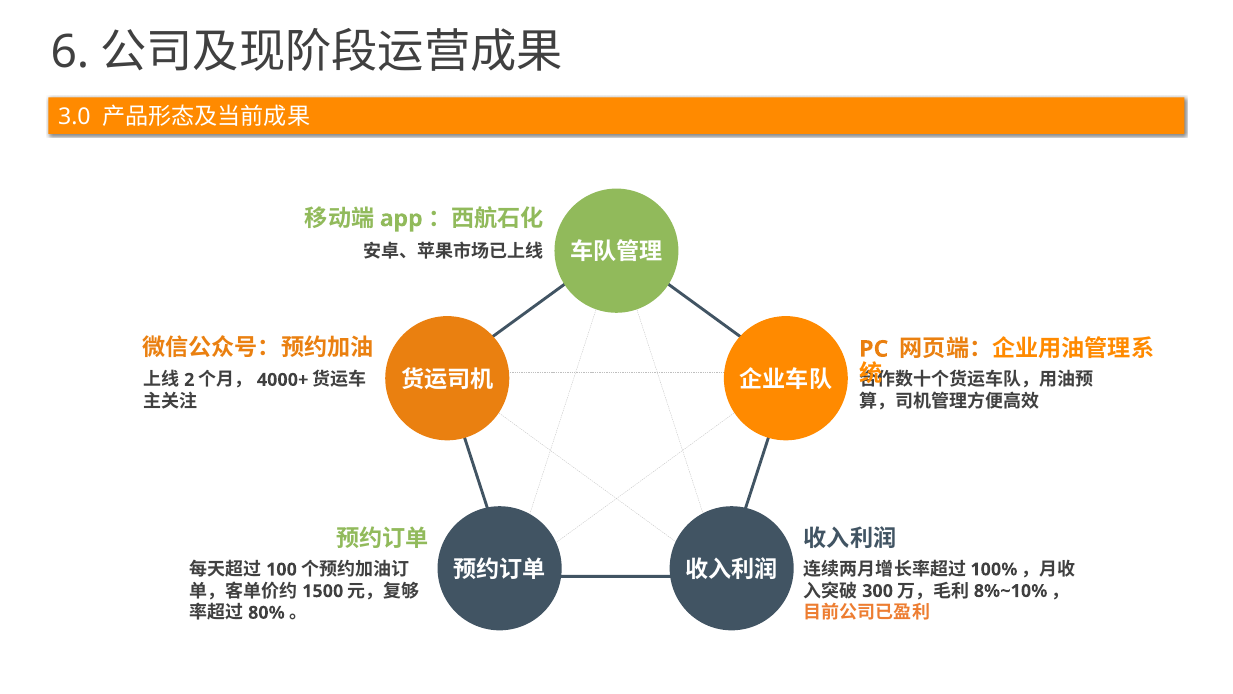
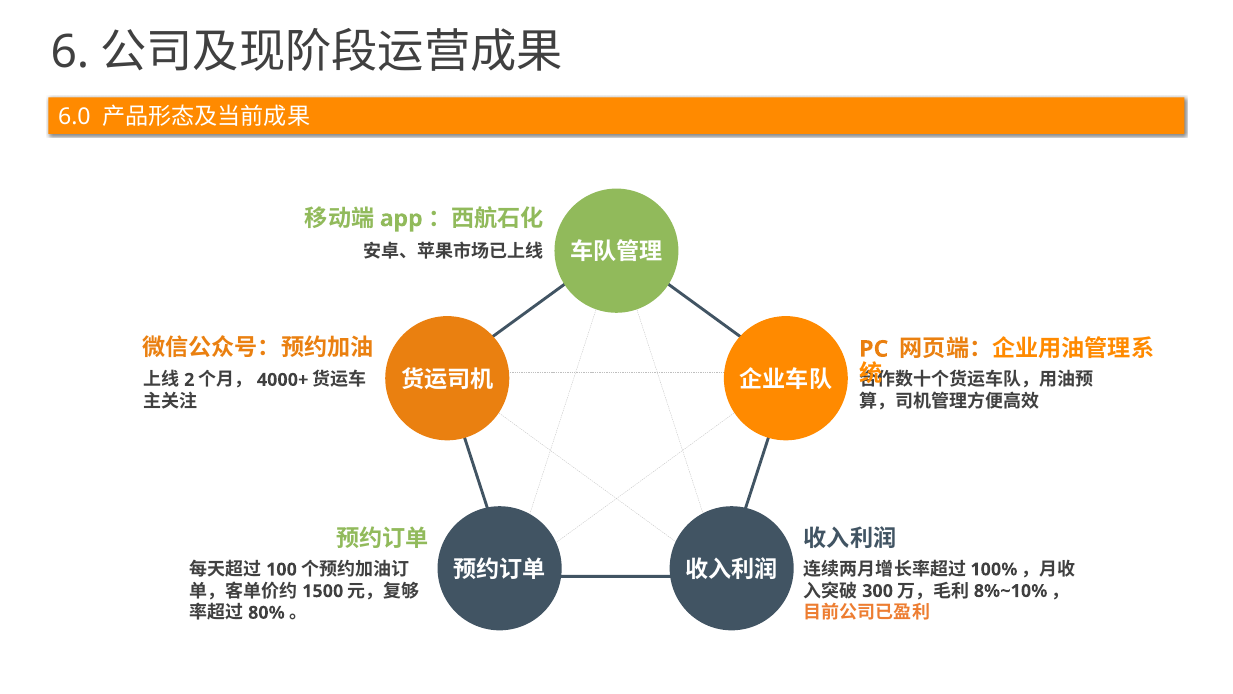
3.0: 3.0 -> 6.0
